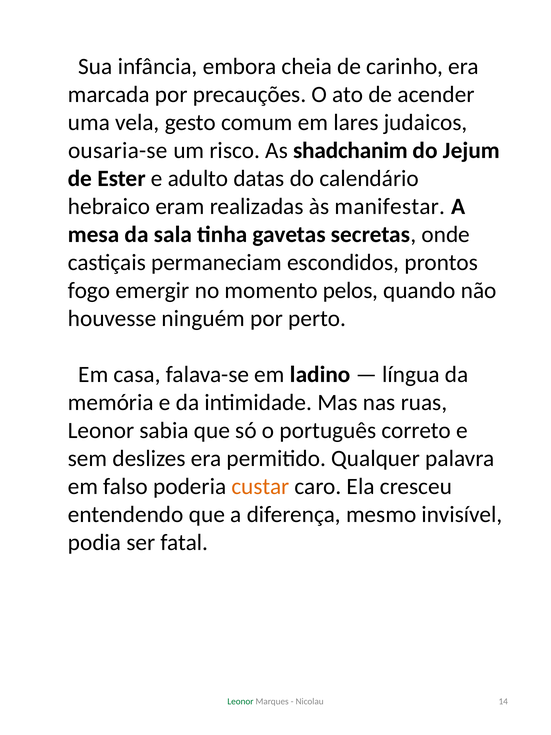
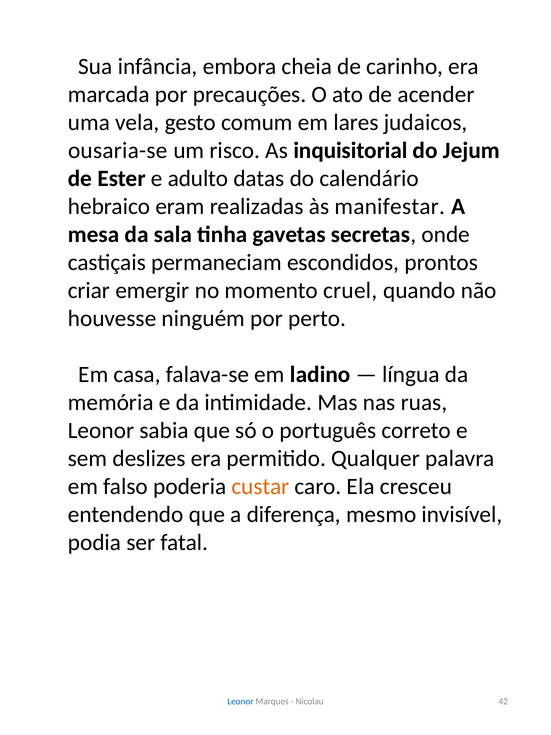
shadchanim: shadchanim -> inquisitorial
fogo: fogo -> criar
pelos: pelos -> cruel
Leonor at (240, 701) colour: green -> blue
14: 14 -> 42
